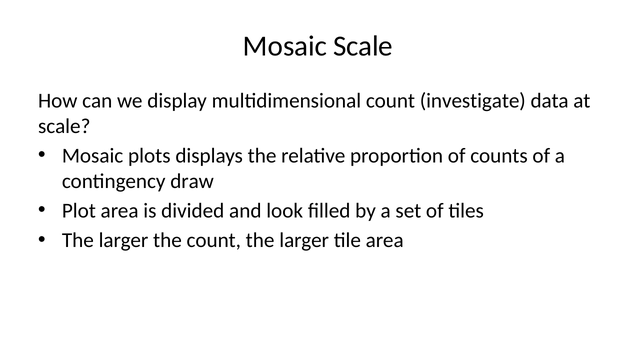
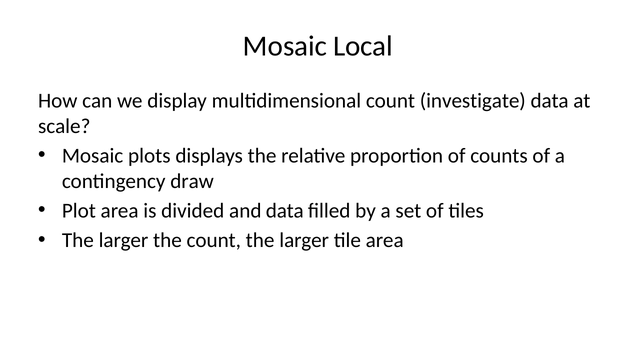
Mosaic Scale: Scale -> Local
and look: look -> data
